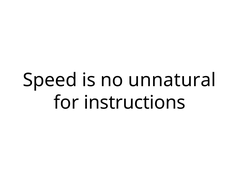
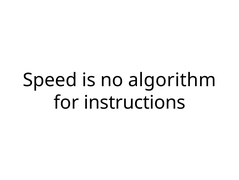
unnatural: unnatural -> algorithm
